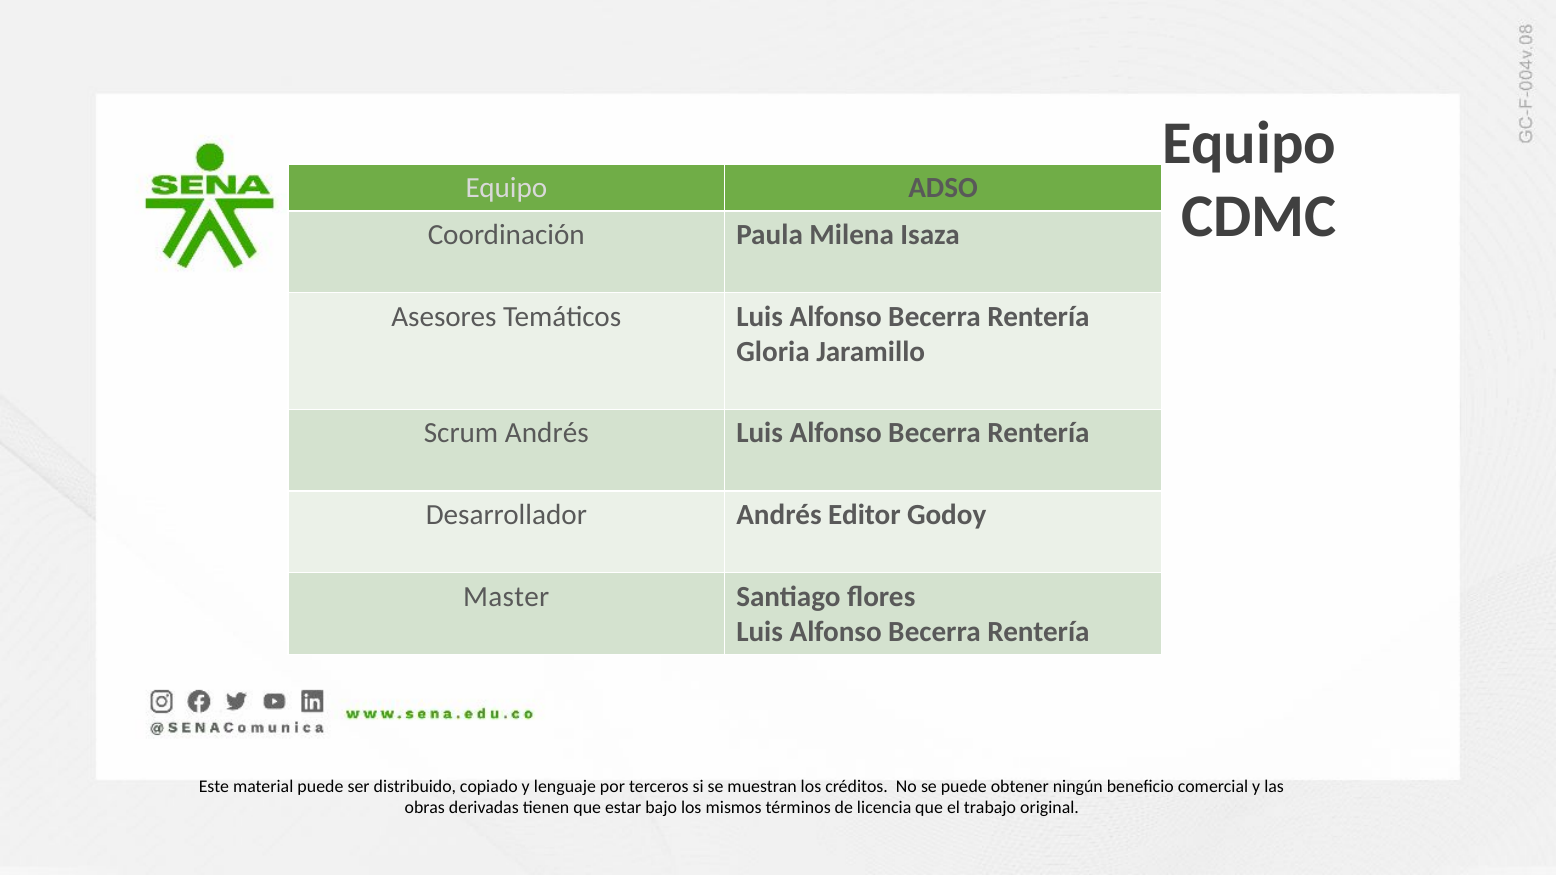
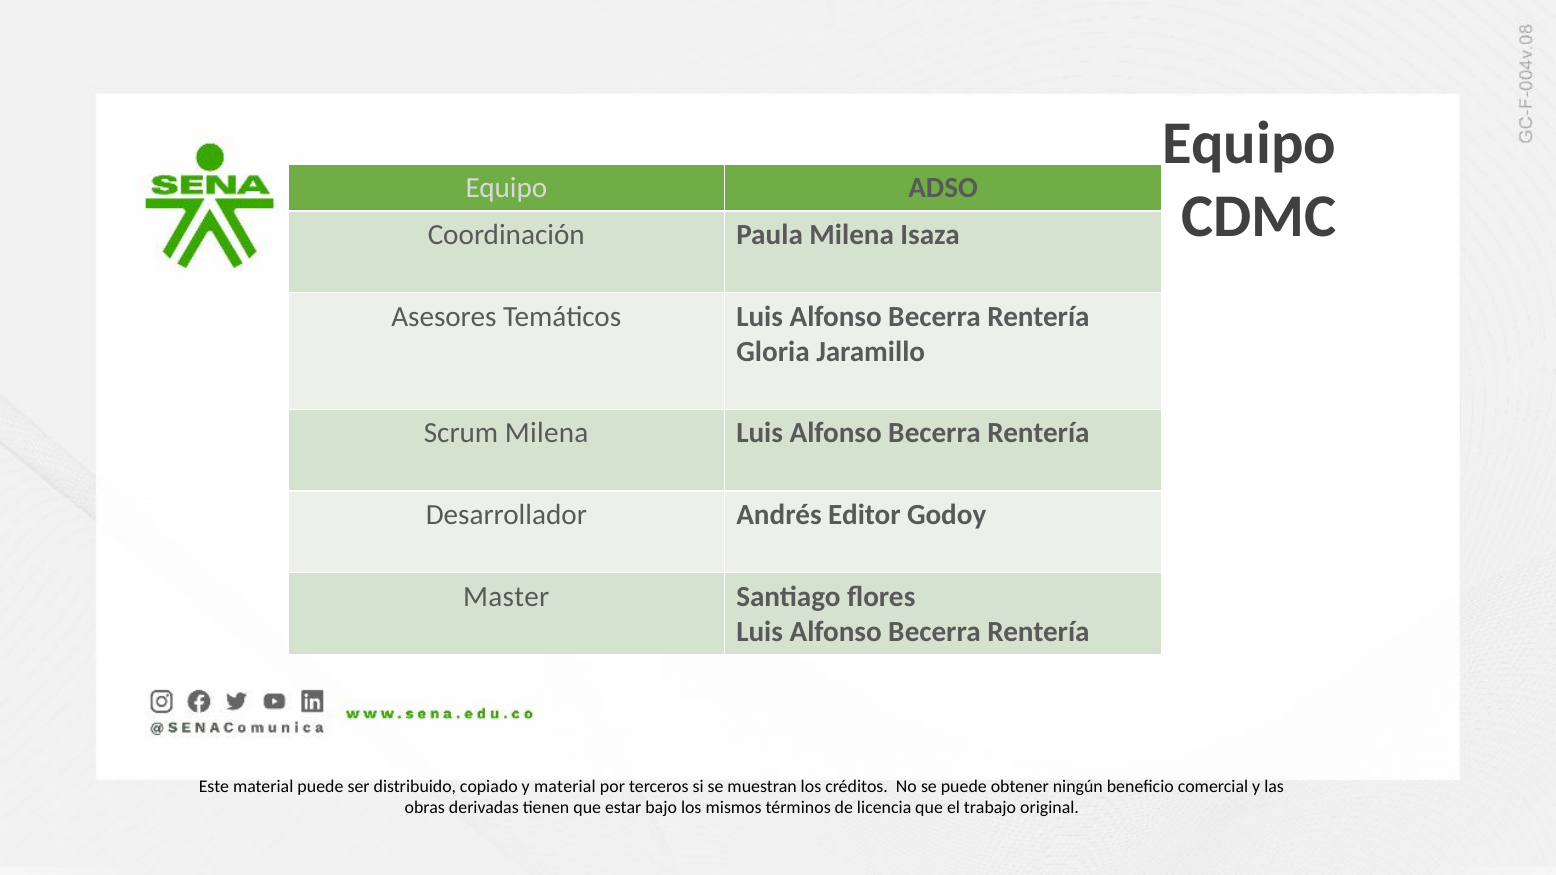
Scrum Andrés: Andrés -> Milena
y lenguaje: lenguaje -> material
